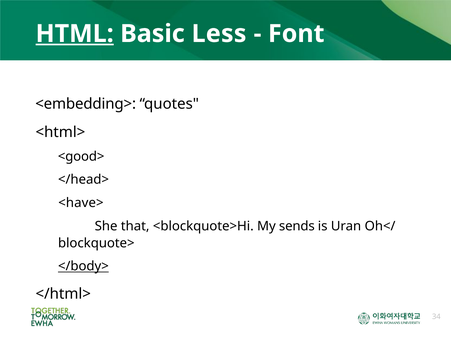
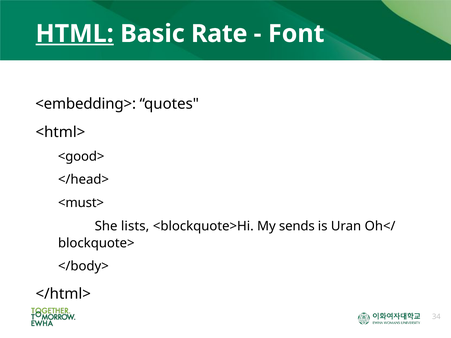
Less: Less -> Rate
<have>: <have> -> <must>
that: that -> lists
</body> underline: present -> none
